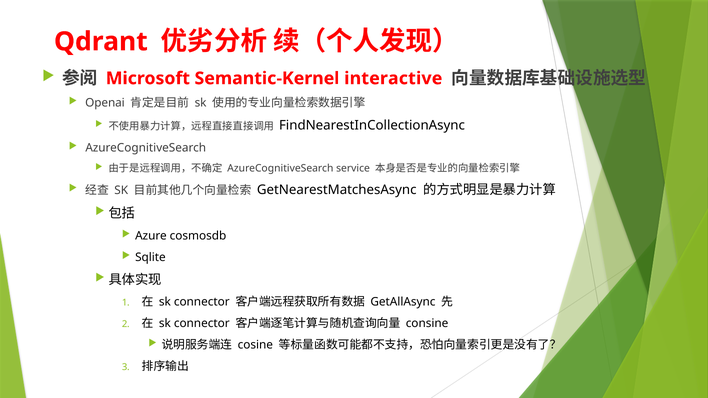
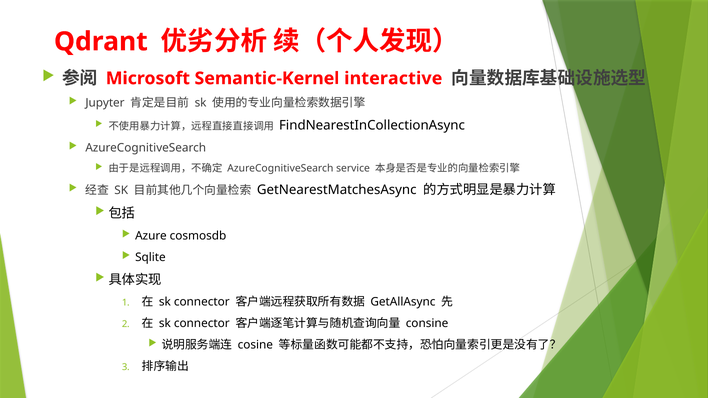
Openai: Openai -> Jupyter
